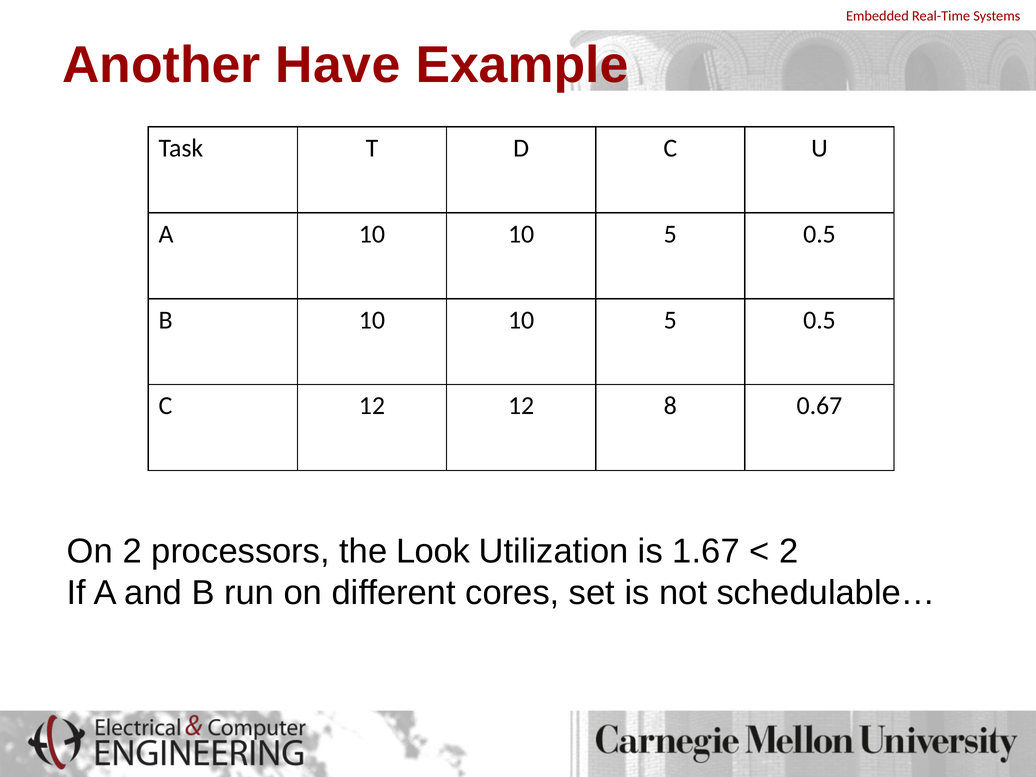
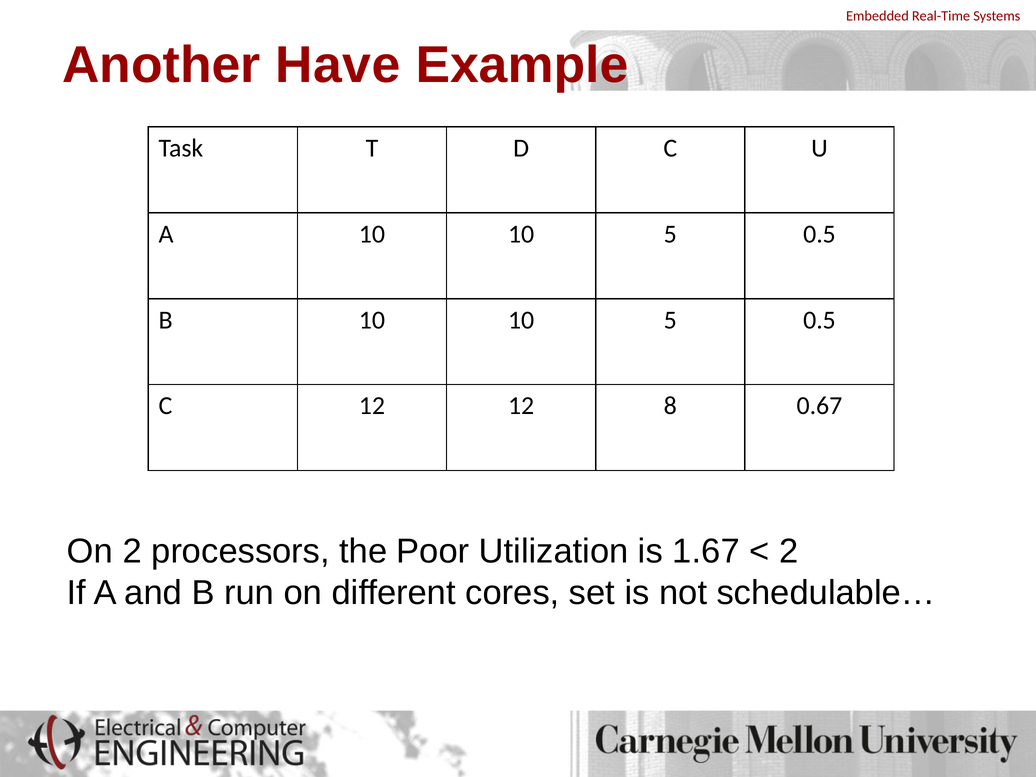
Look: Look -> Poor
